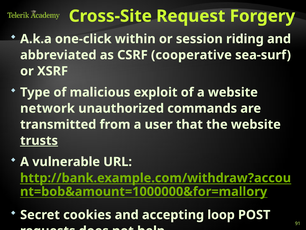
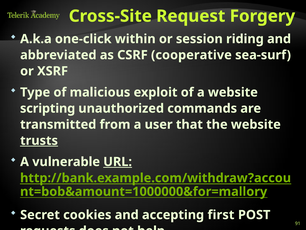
network: network -> scripting
URL underline: none -> present
loop: loop -> first
